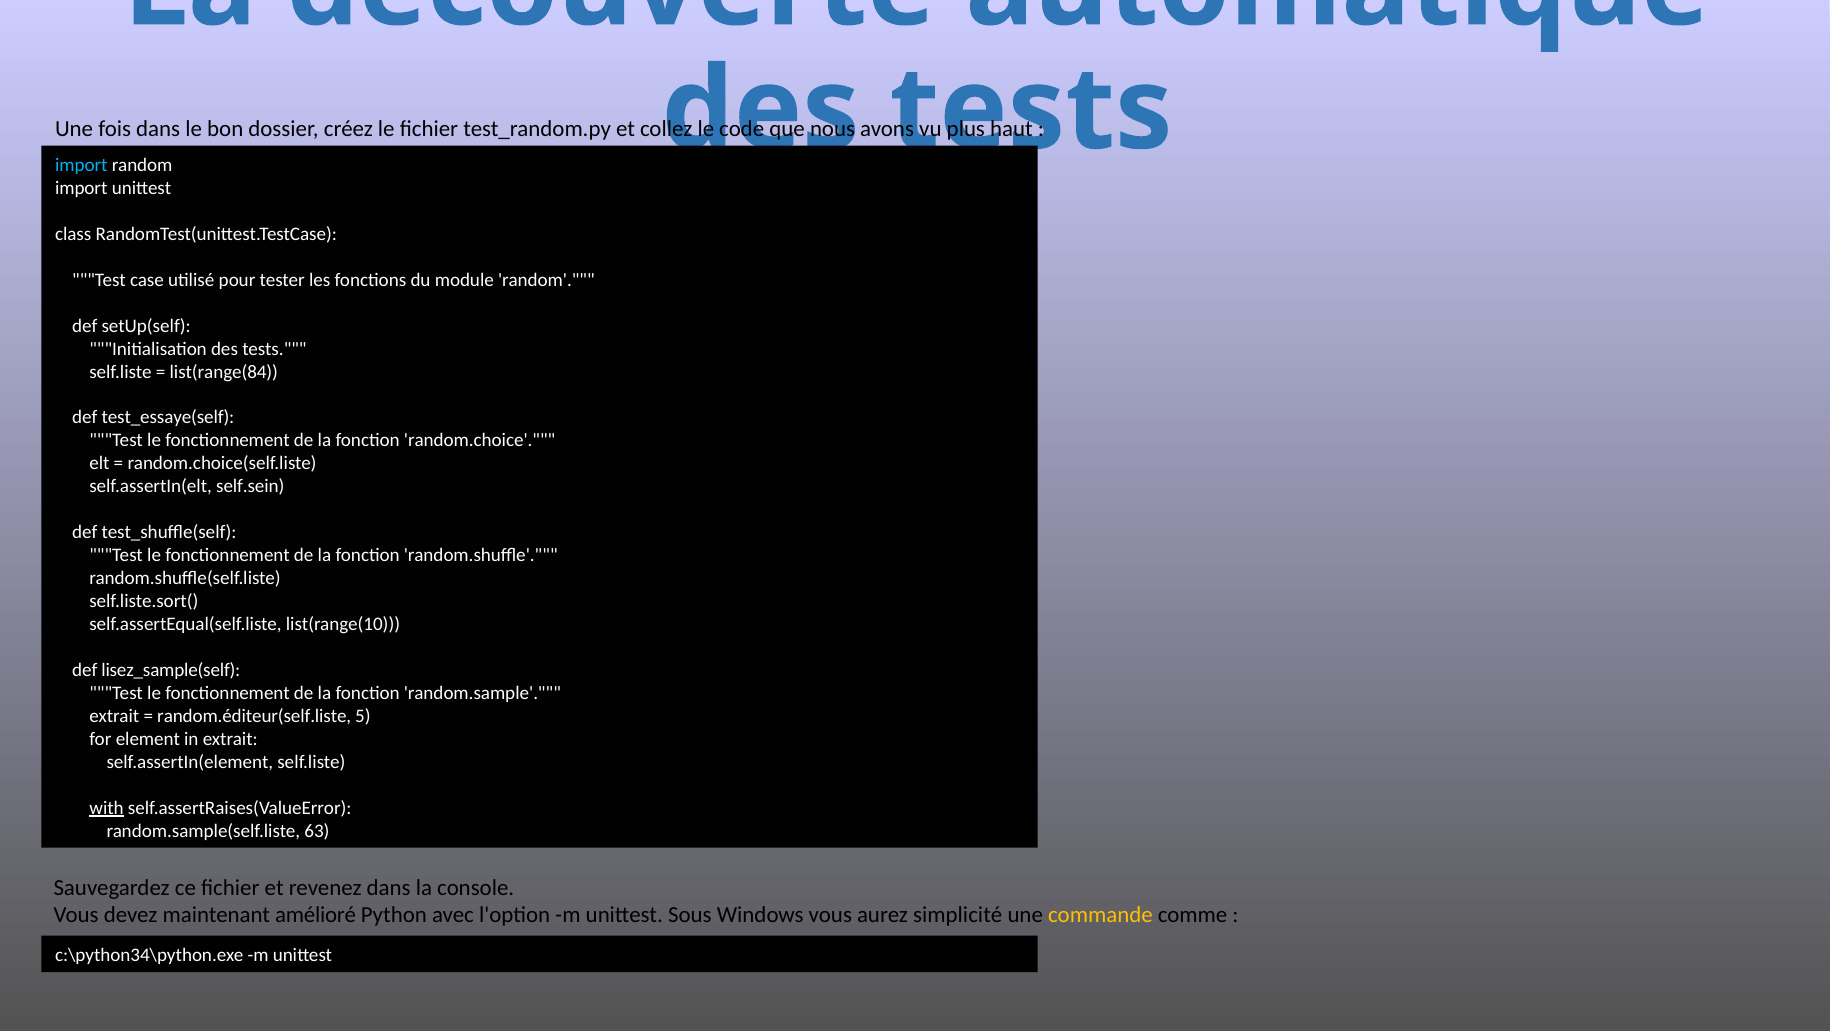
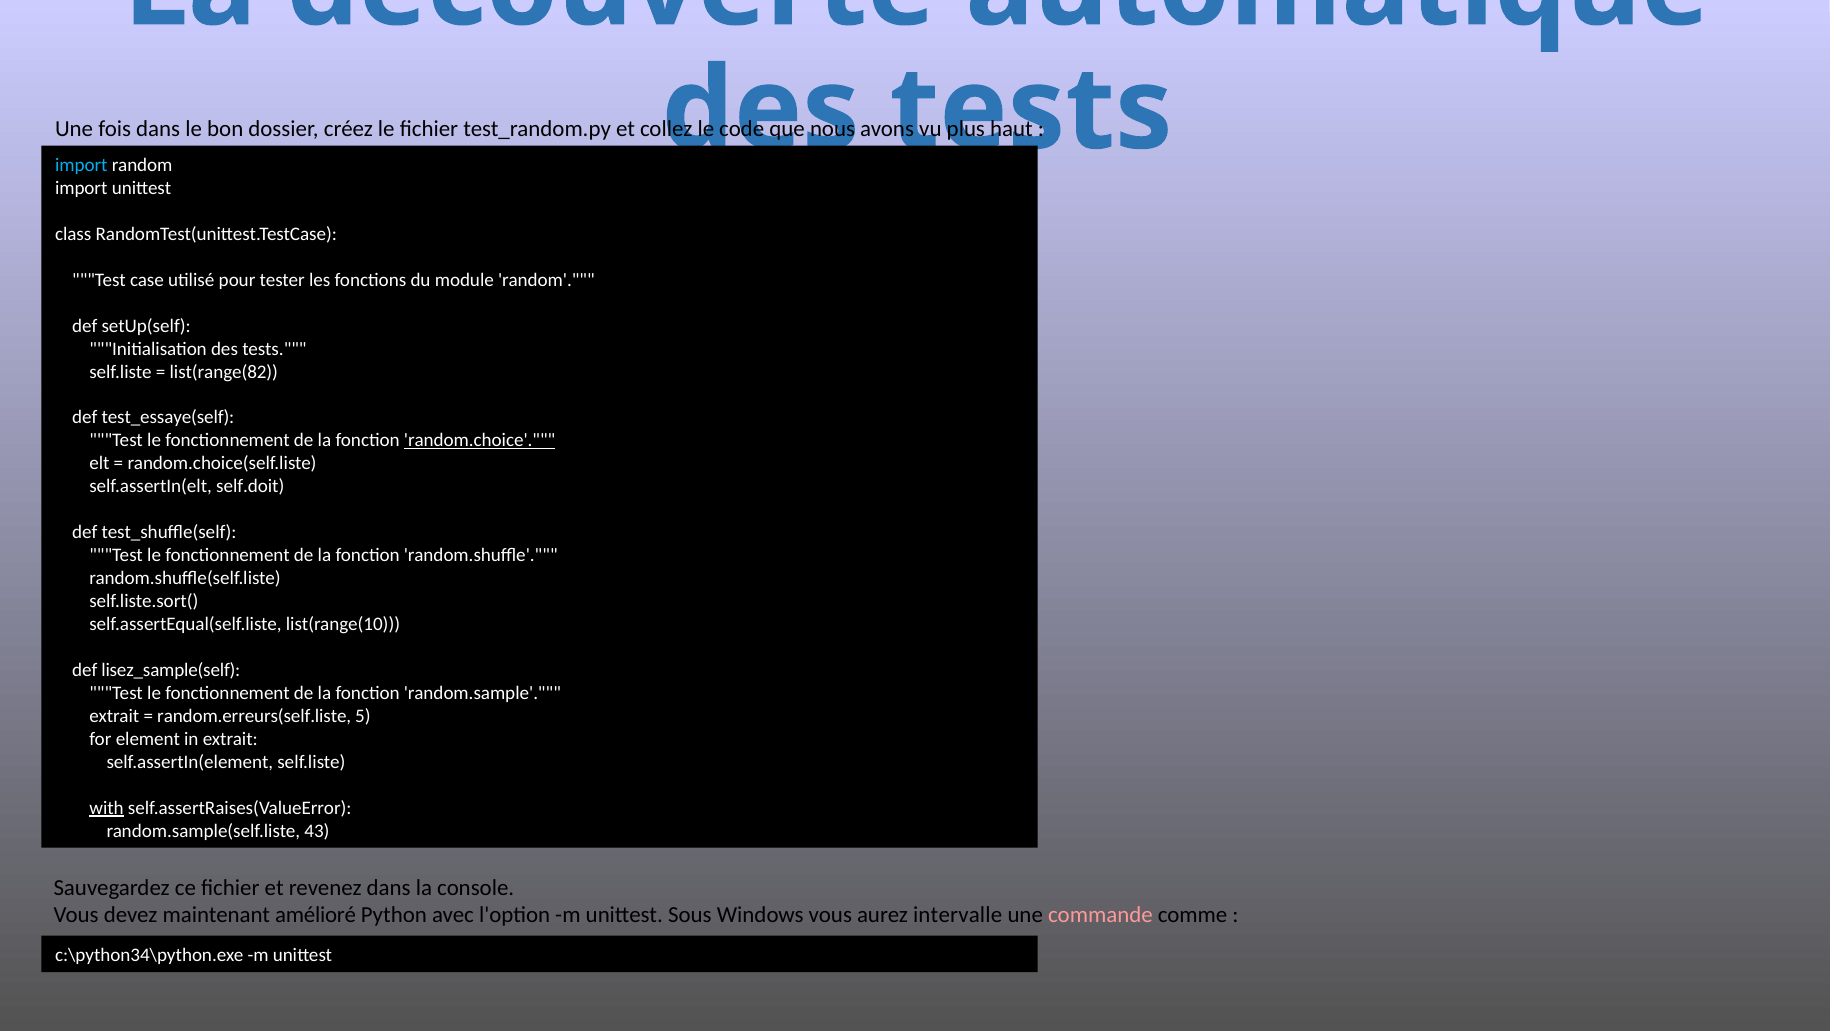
list(range(84: list(range(84 -> list(range(82
random.choice underline: none -> present
self.sein: self.sein -> self.doit
random.éditeur(self.liste: random.éditeur(self.liste -> random.erreurs(self.liste
63: 63 -> 43
simplicité: simplicité -> intervalle
commande colour: yellow -> pink
